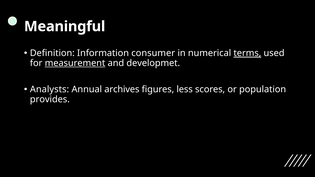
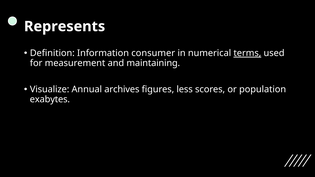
Meaningful: Meaningful -> Represents
measurement underline: present -> none
developmet: developmet -> maintaining
Analysts: Analysts -> Visualize
provides: provides -> exabytes
